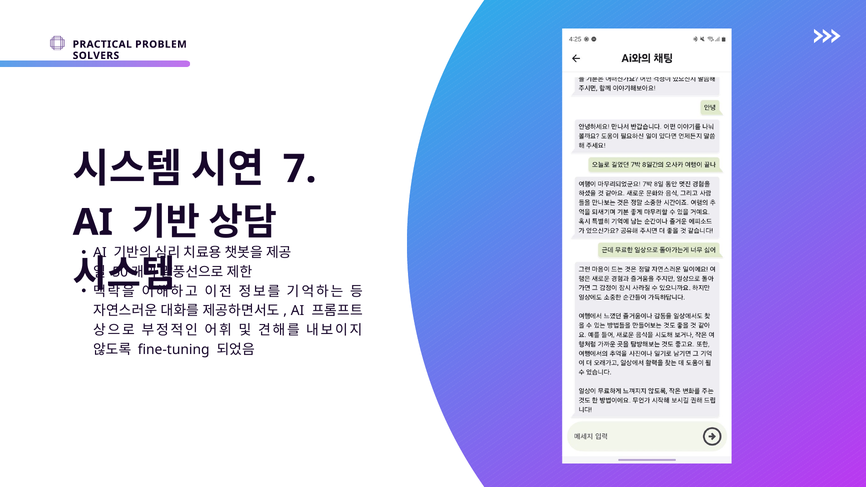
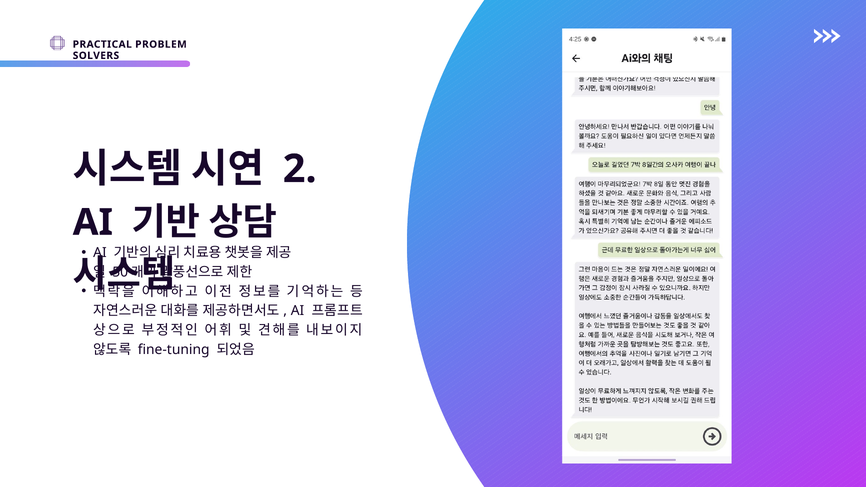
7: 7 -> 2
